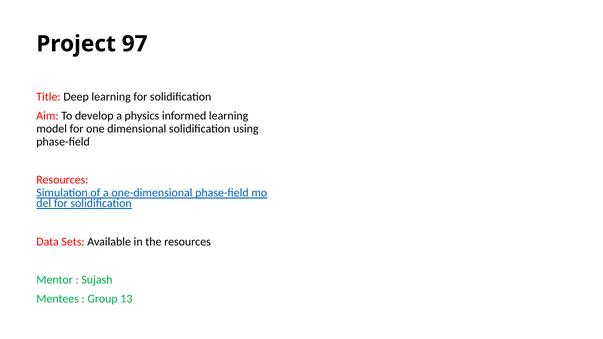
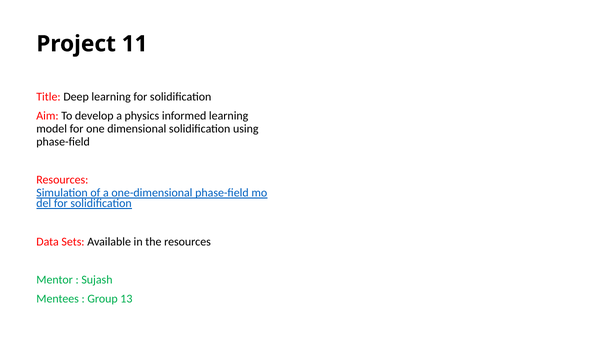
97: 97 -> 11
